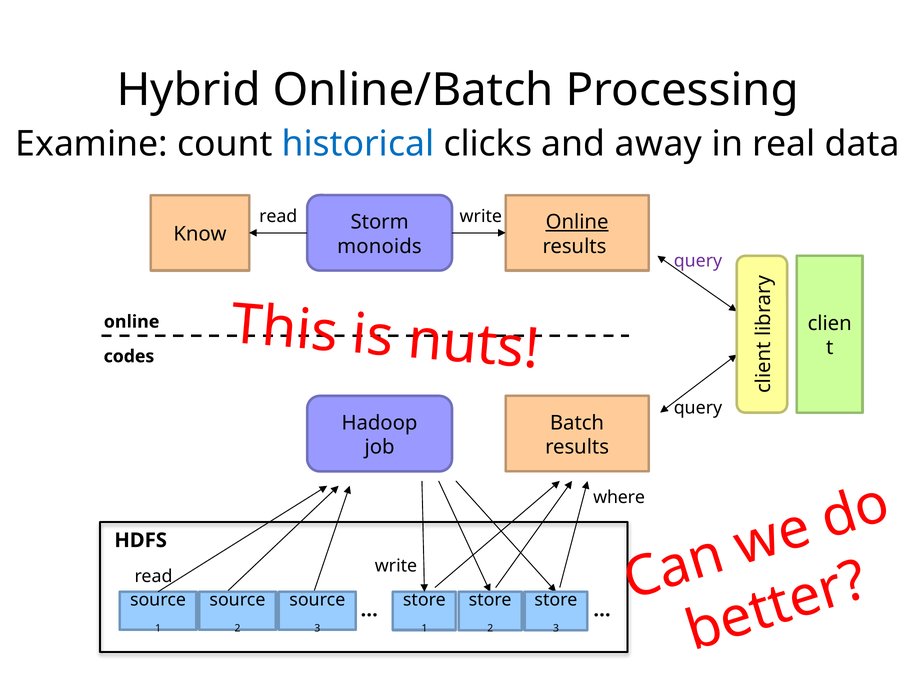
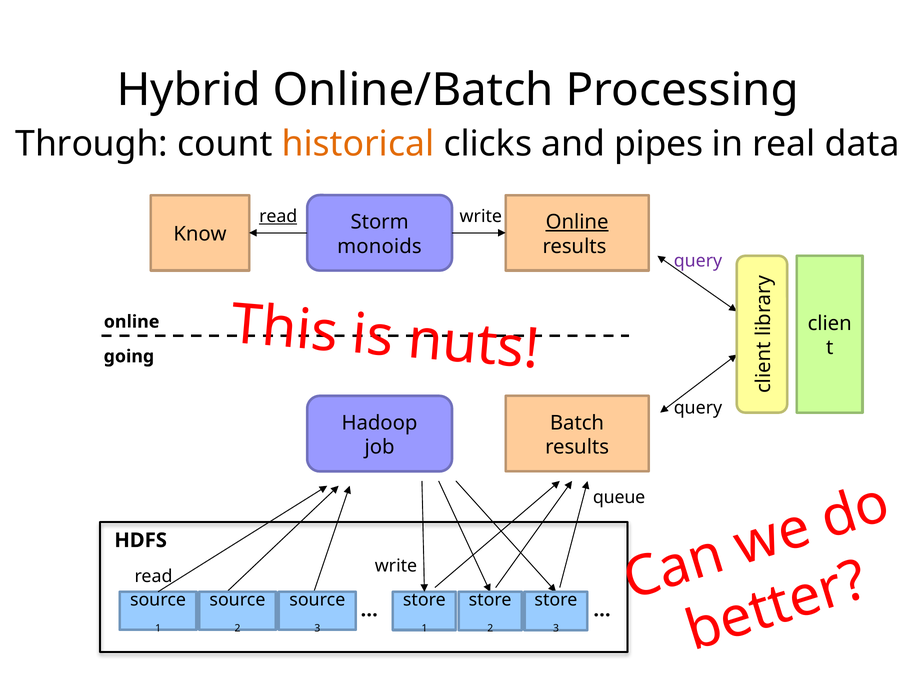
Examine: Examine -> Through
historical colour: blue -> orange
away: away -> pipes
read at (278, 216) underline: none -> present
codes: codes -> going
where: where -> queue
